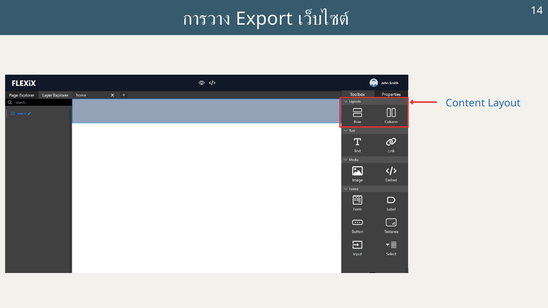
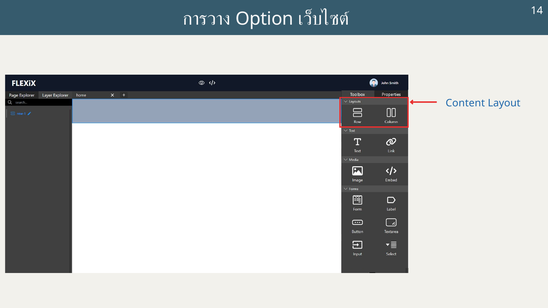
Export: Export -> Option
